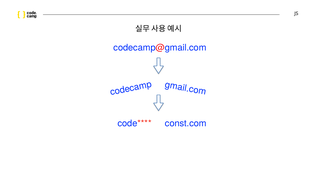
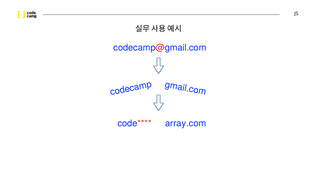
const.com: const.com -> array.com
